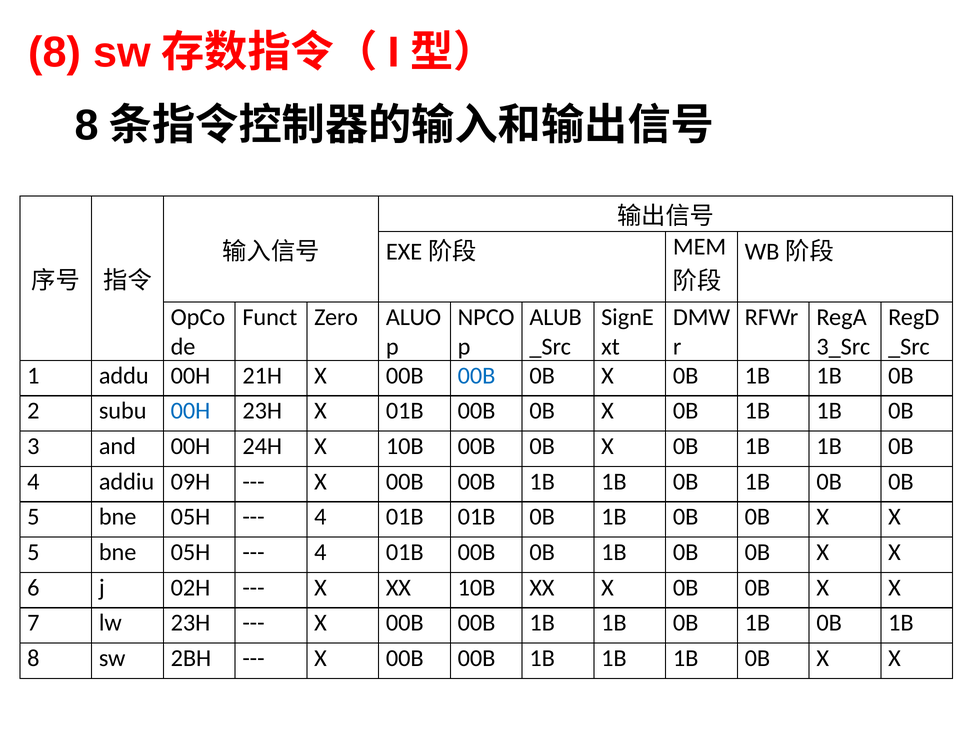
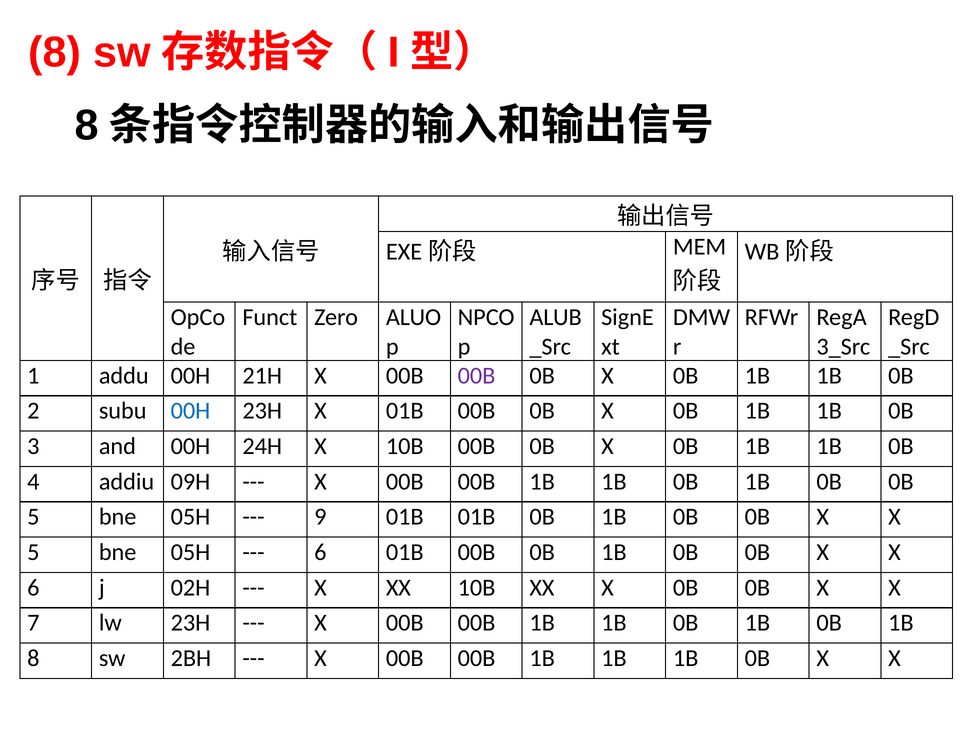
00B at (477, 376) colour: blue -> purple
4 at (320, 517): 4 -> 9
4 at (320, 552): 4 -> 6
